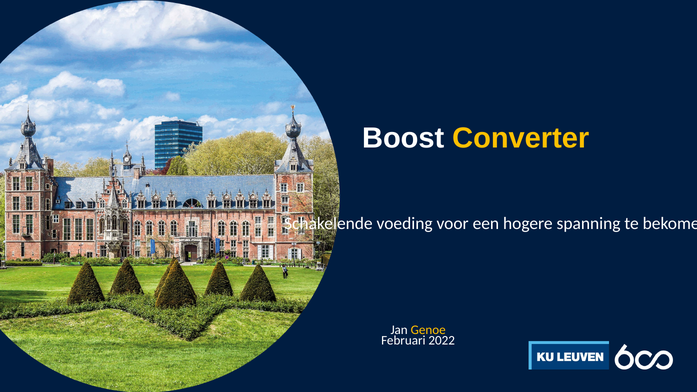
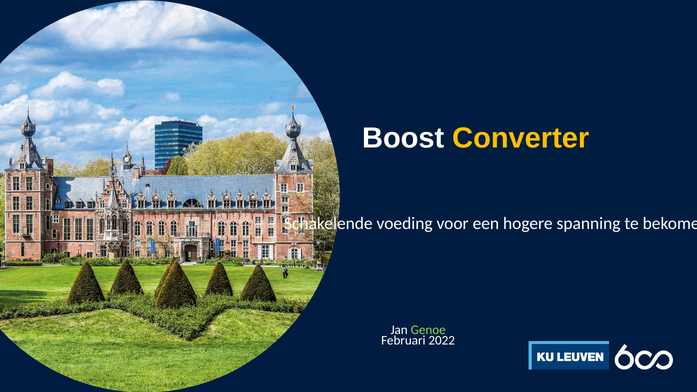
Genoe colour: yellow -> light green
